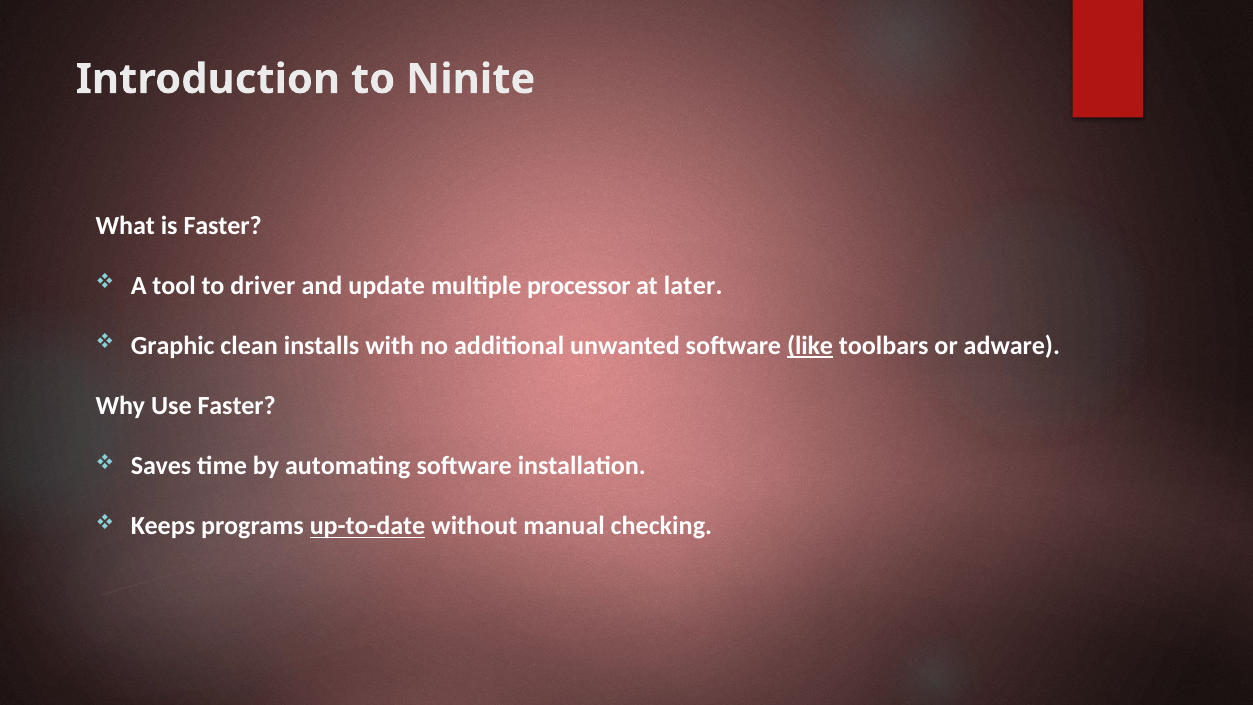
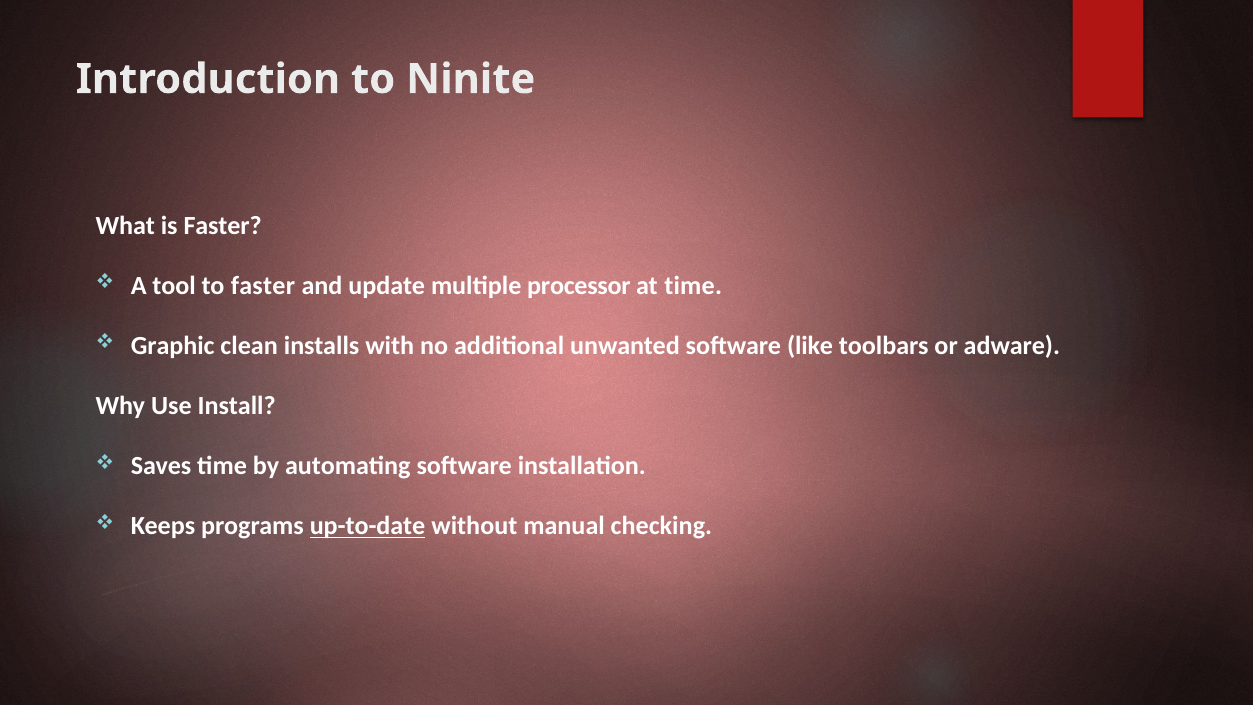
to driver: driver -> faster
at later: later -> time
like underline: present -> none
Use Faster: Faster -> Install
